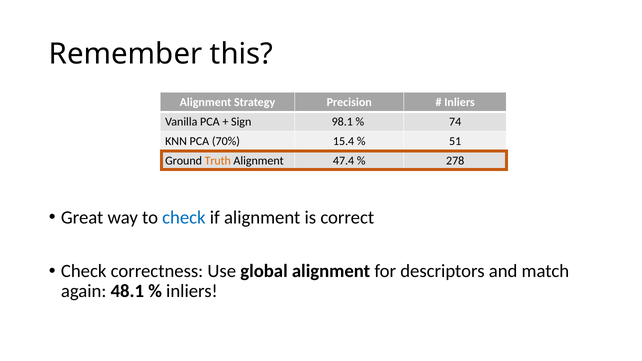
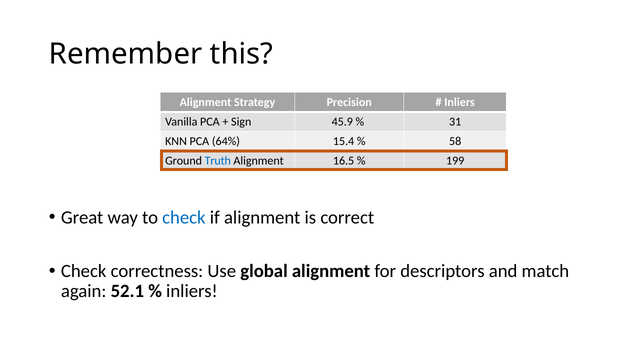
98.1: 98.1 -> 45.9
74: 74 -> 31
70%: 70% -> 64%
51: 51 -> 58
Truth colour: orange -> blue
47.4: 47.4 -> 16.5
278: 278 -> 199
48.1: 48.1 -> 52.1
